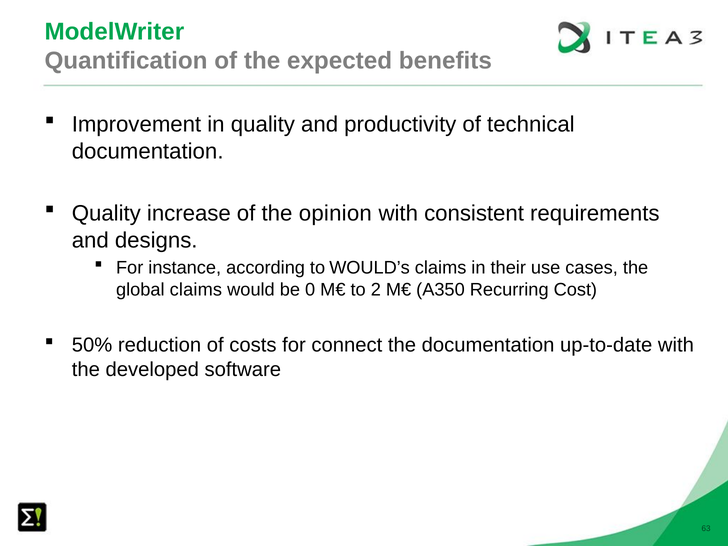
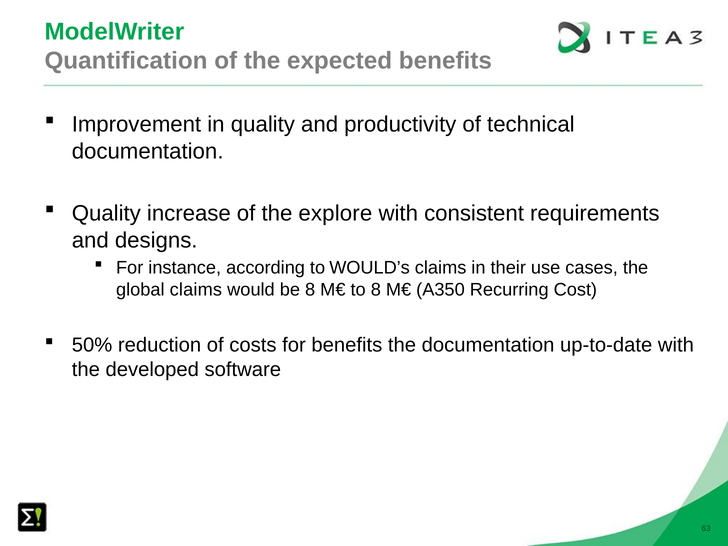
opinion: opinion -> explore
be 0: 0 -> 8
to 2: 2 -> 8
for connect: connect -> benefits
